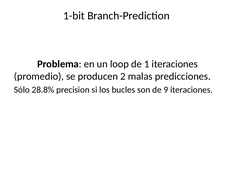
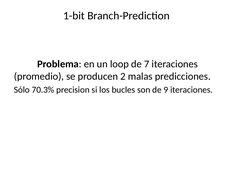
1: 1 -> 7
28.8%: 28.8% -> 70.3%
